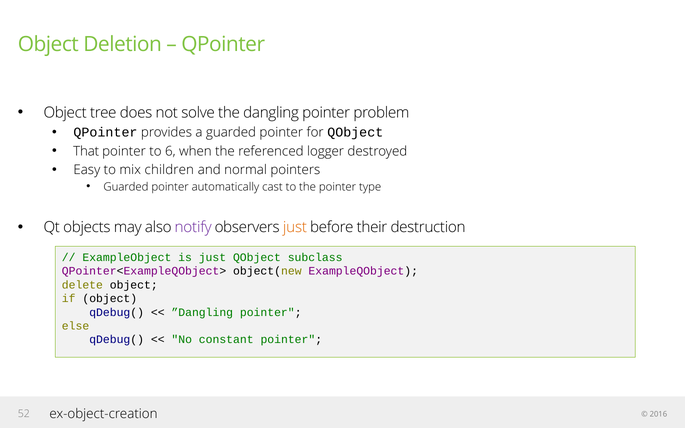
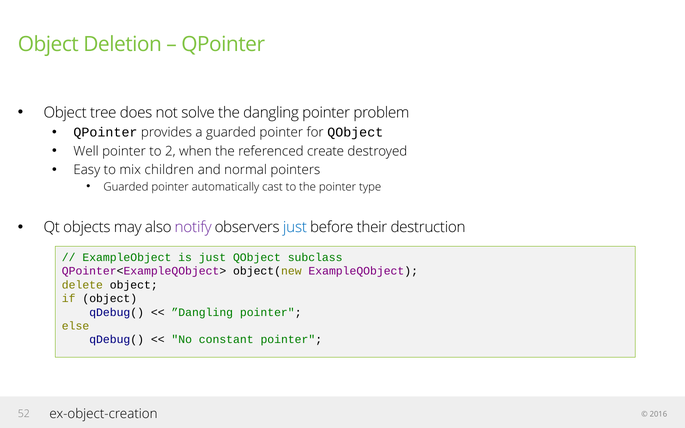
That: That -> Well
6: 6 -> 2
logger: logger -> create
just at (295, 227) colour: orange -> blue
